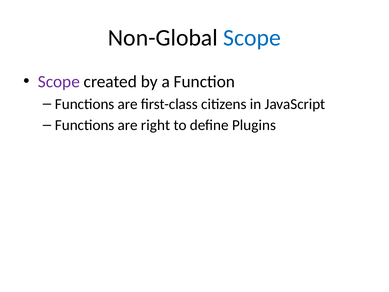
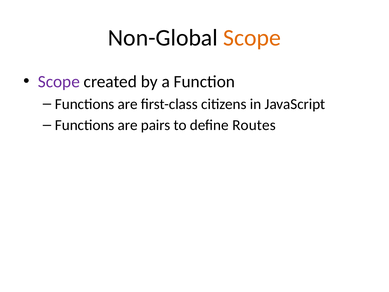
Scope at (252, 38) colour: blue -> orange
right: right -> pairs
Plugins: Plugins -> Routes
